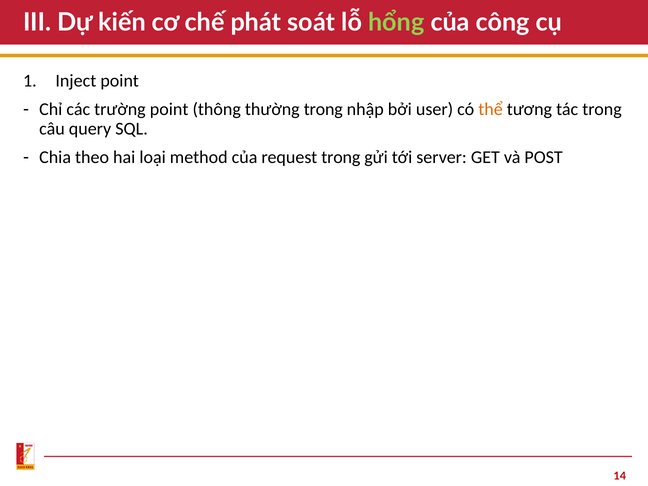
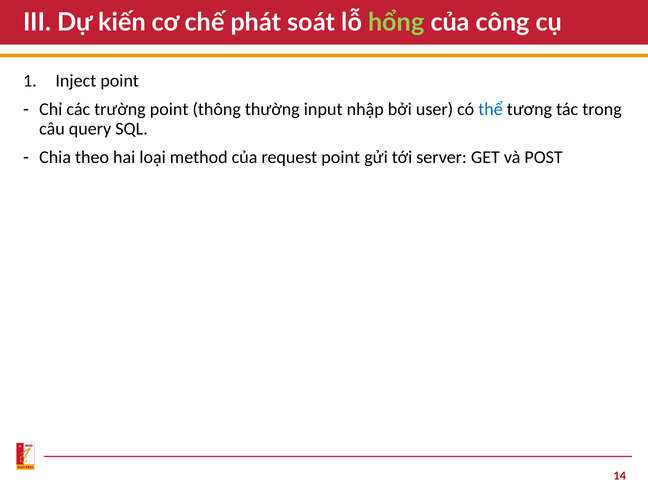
thường trong: trong -> input
thể colour: orange -> blue
request trong: trong -> point
